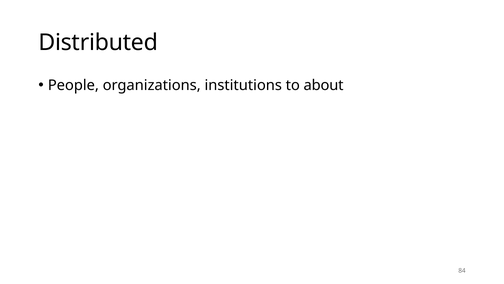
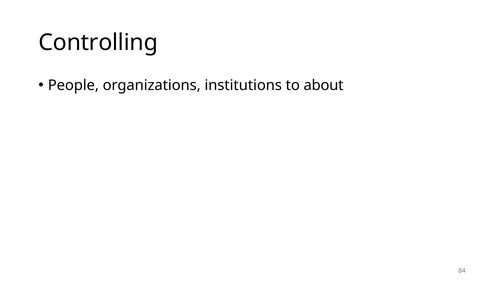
Distributed: Distributed -> Controlling
